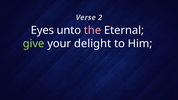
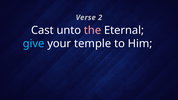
Eyes: Eyes -> Cast
give colour: light green -> light blue
delight: delight -> temple
